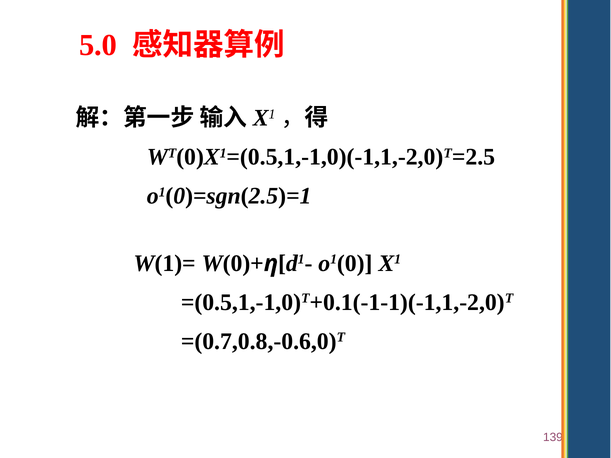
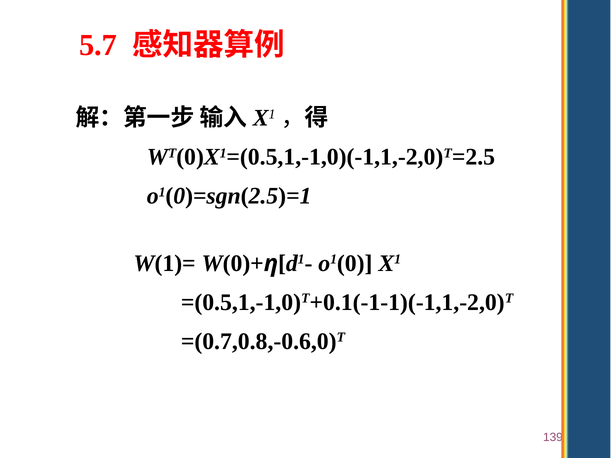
5.0: 5.0 -> 5.7
